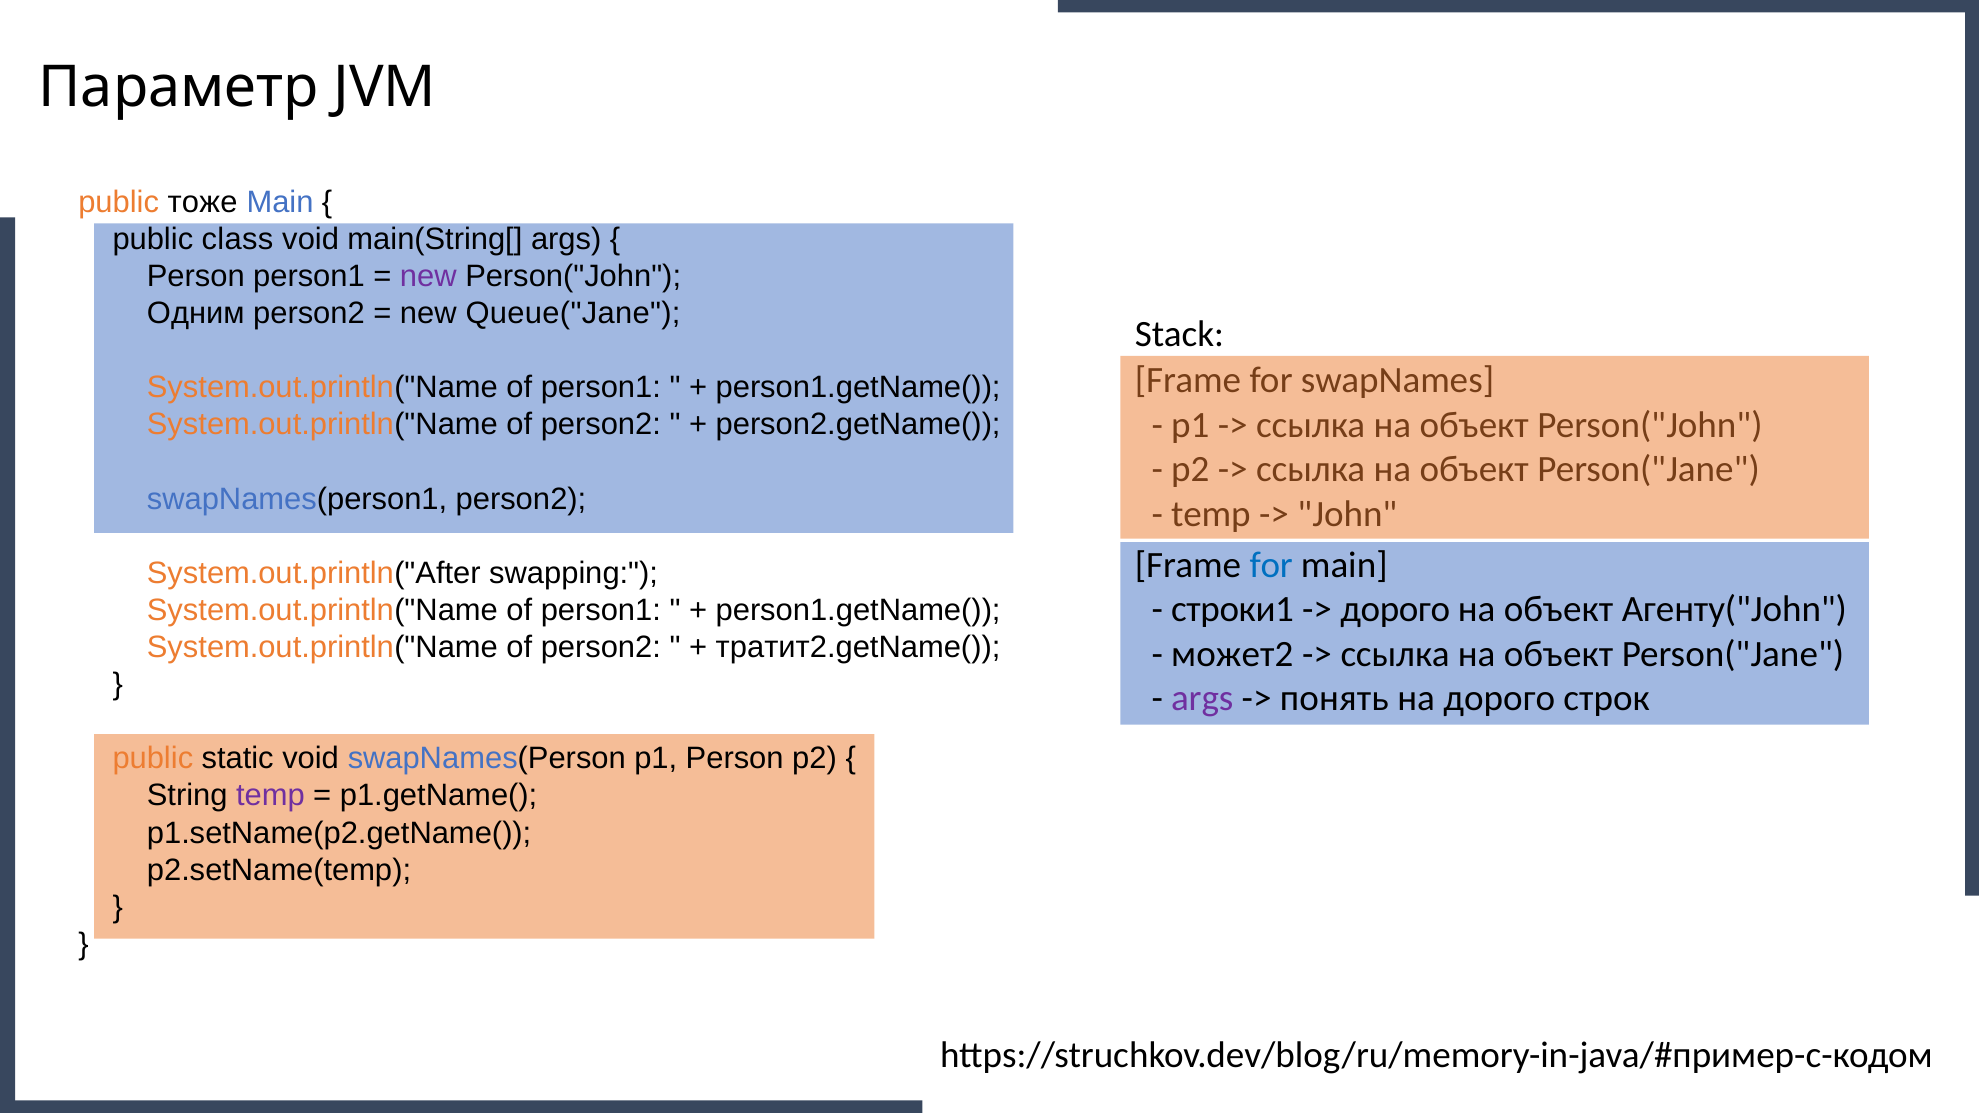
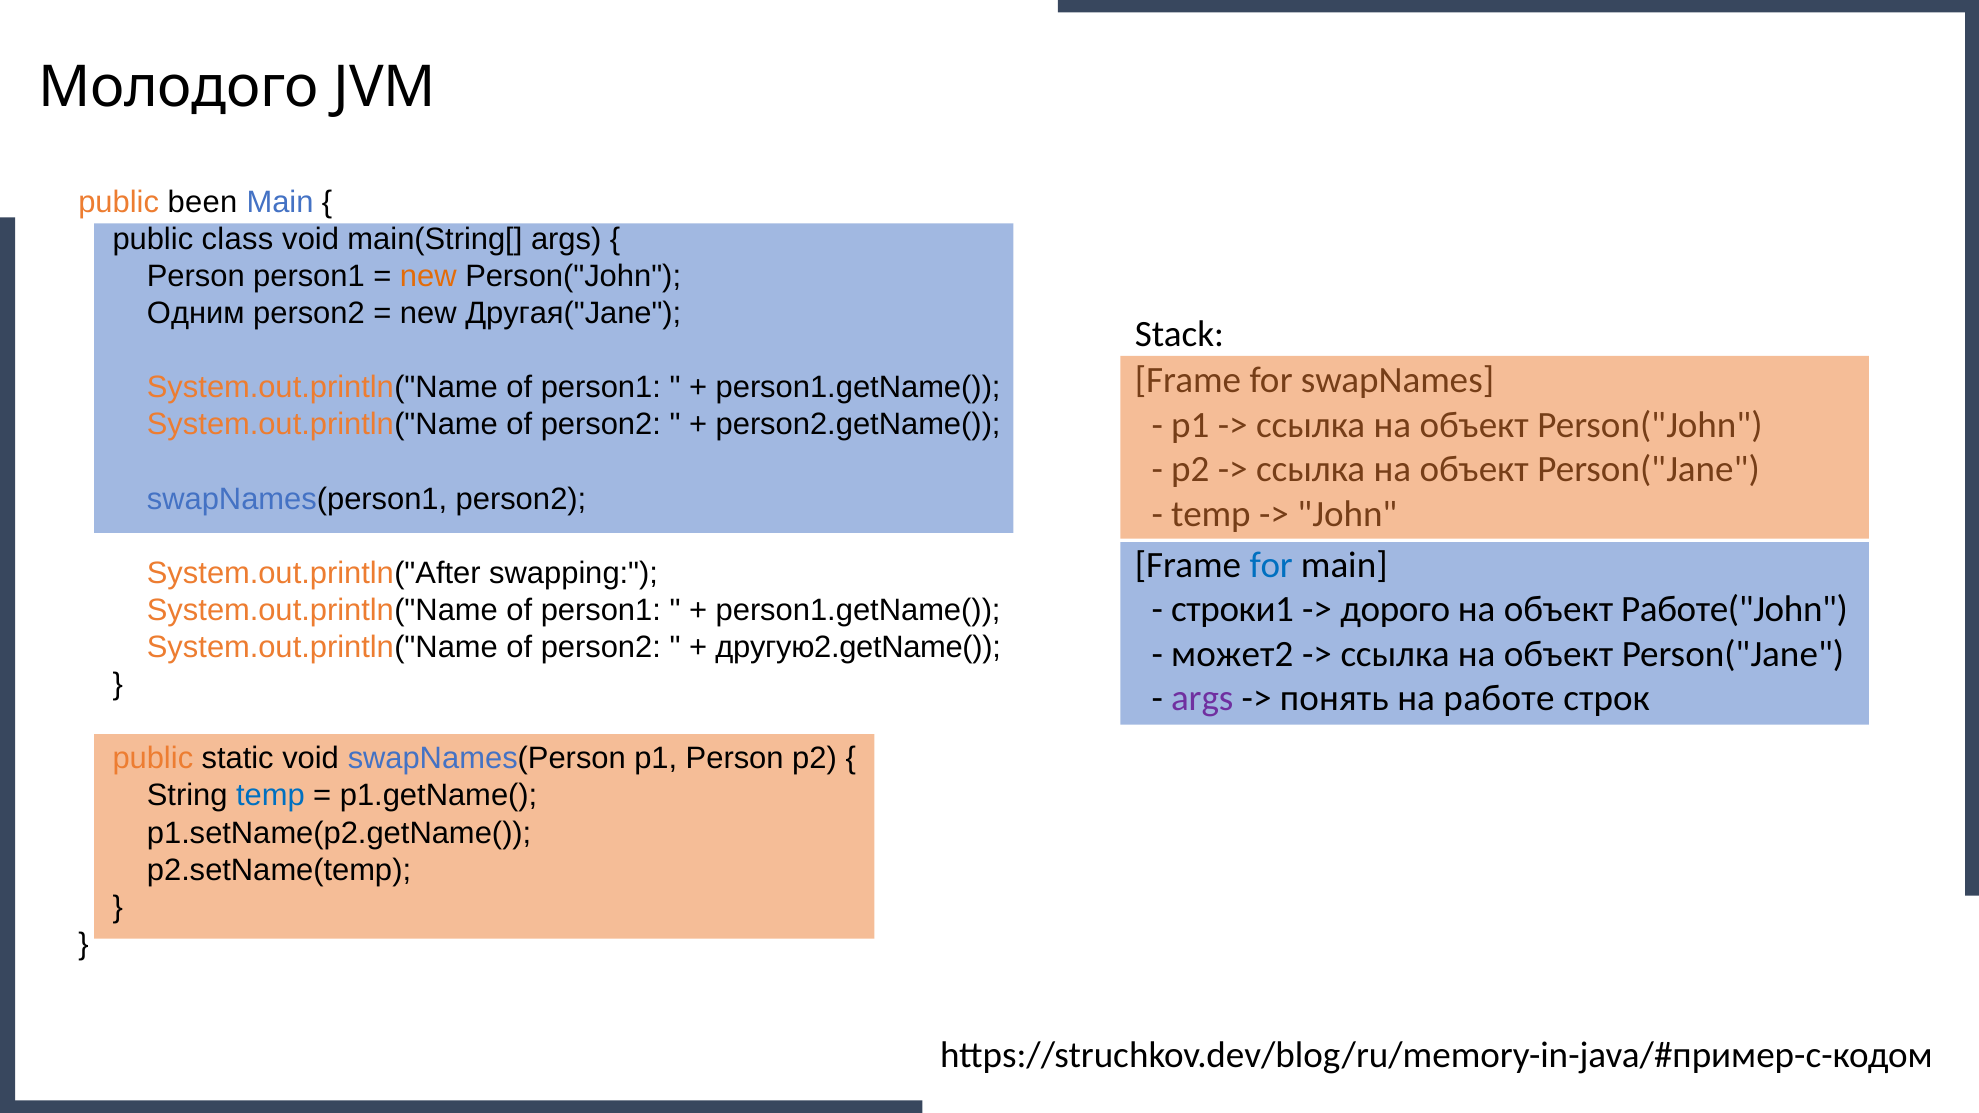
Параметр: Параметр -> Молодого
тоже: тоже -> been
new at (428, 276) colour: purple -> orange
Queue("Jane: Queue("Jane -> Другая("Jane
Агенту("John: Агенту("John -> Работе("John
тратит2.getName(: тратит2.getName( -> другую2.getName(
на дорого: дорого -> работе
temp at (270, 796) colour: purple -> blue
